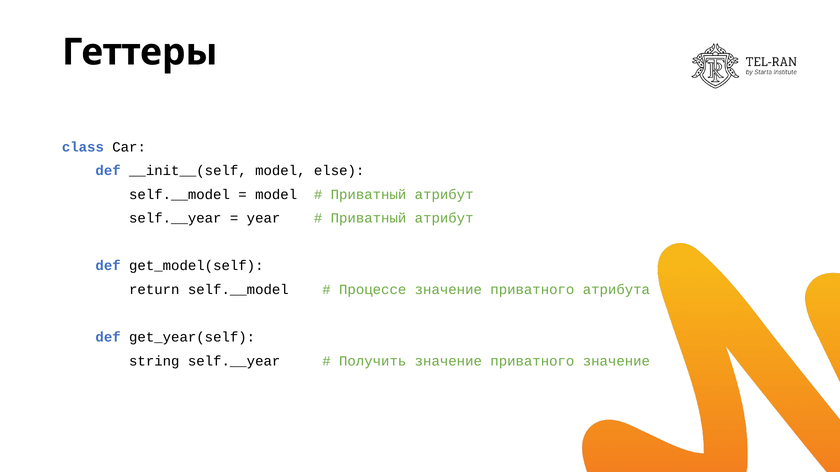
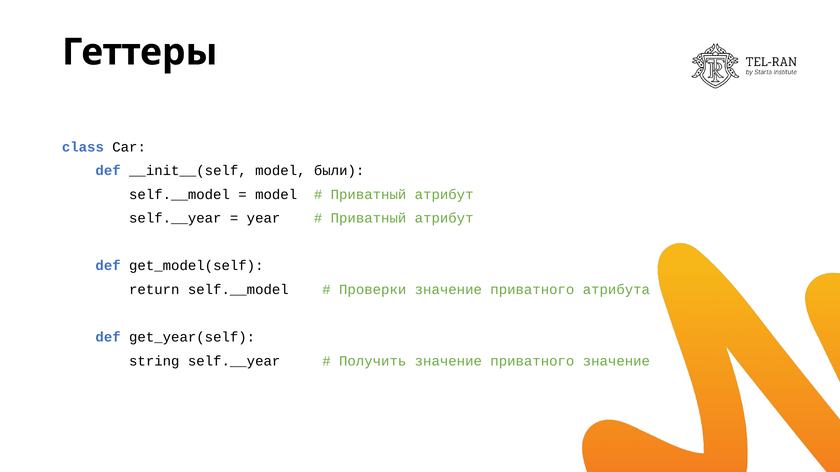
else: else -> были
Процессе: Процессе -> Проверки
